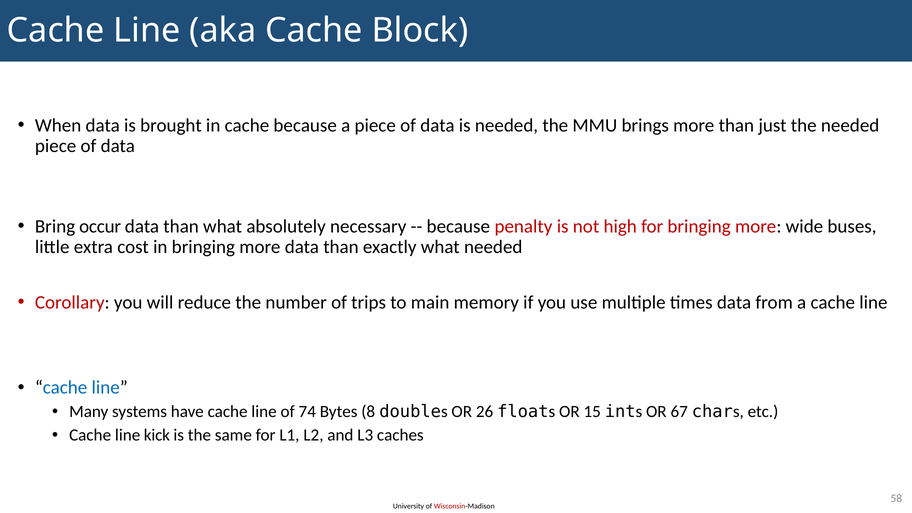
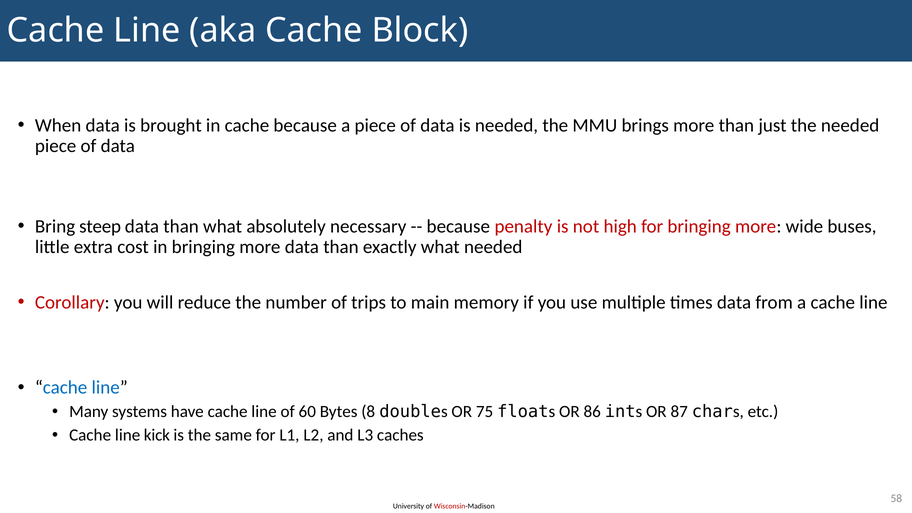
occur: occur -> steep
74: 74 -> 60
26: 26 -> 75
15: 15 -> 86
67: 67 -> 87
